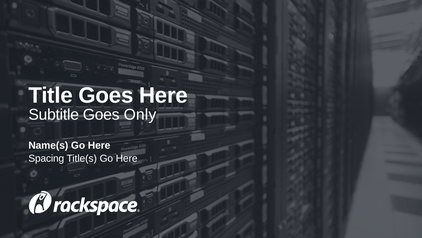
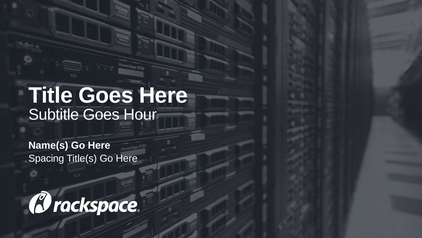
Only: Only -> Hour
